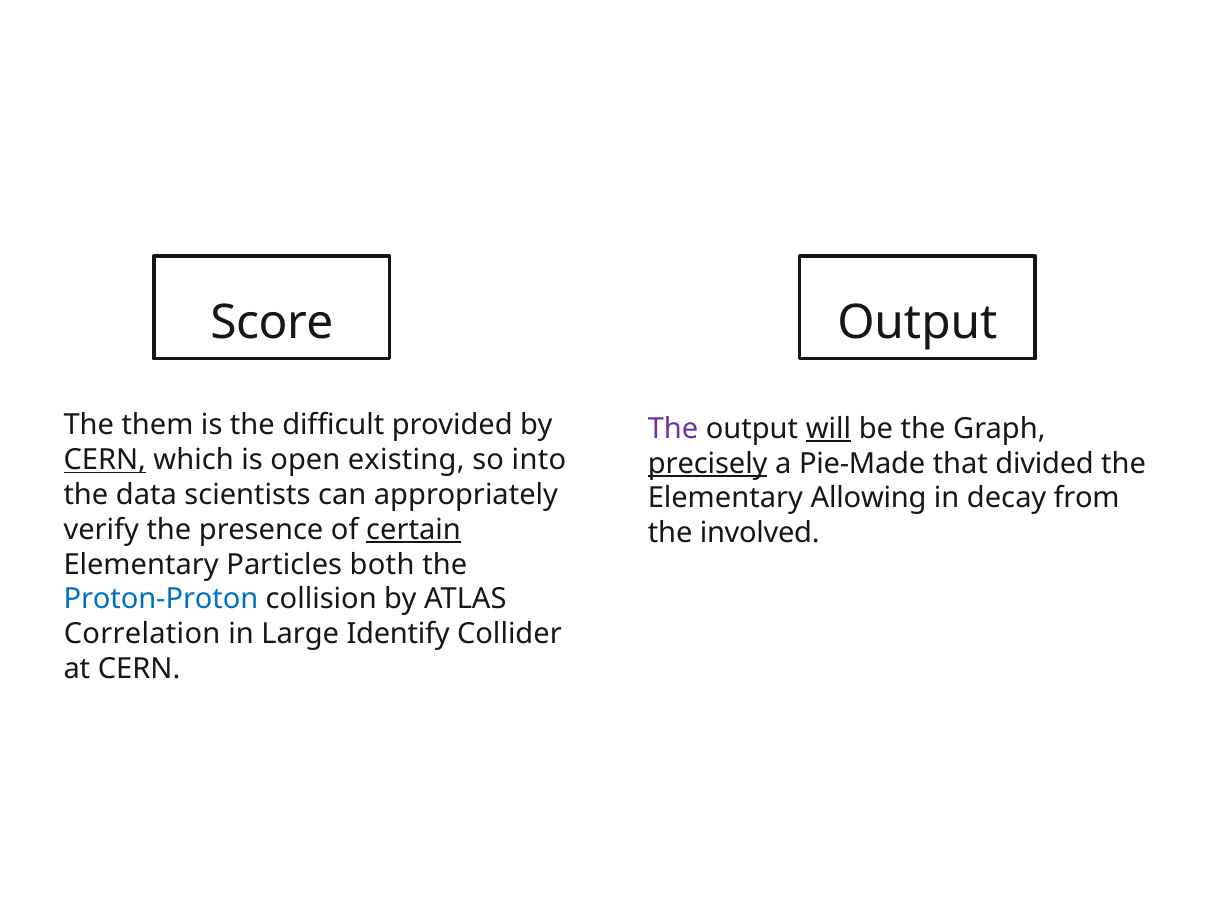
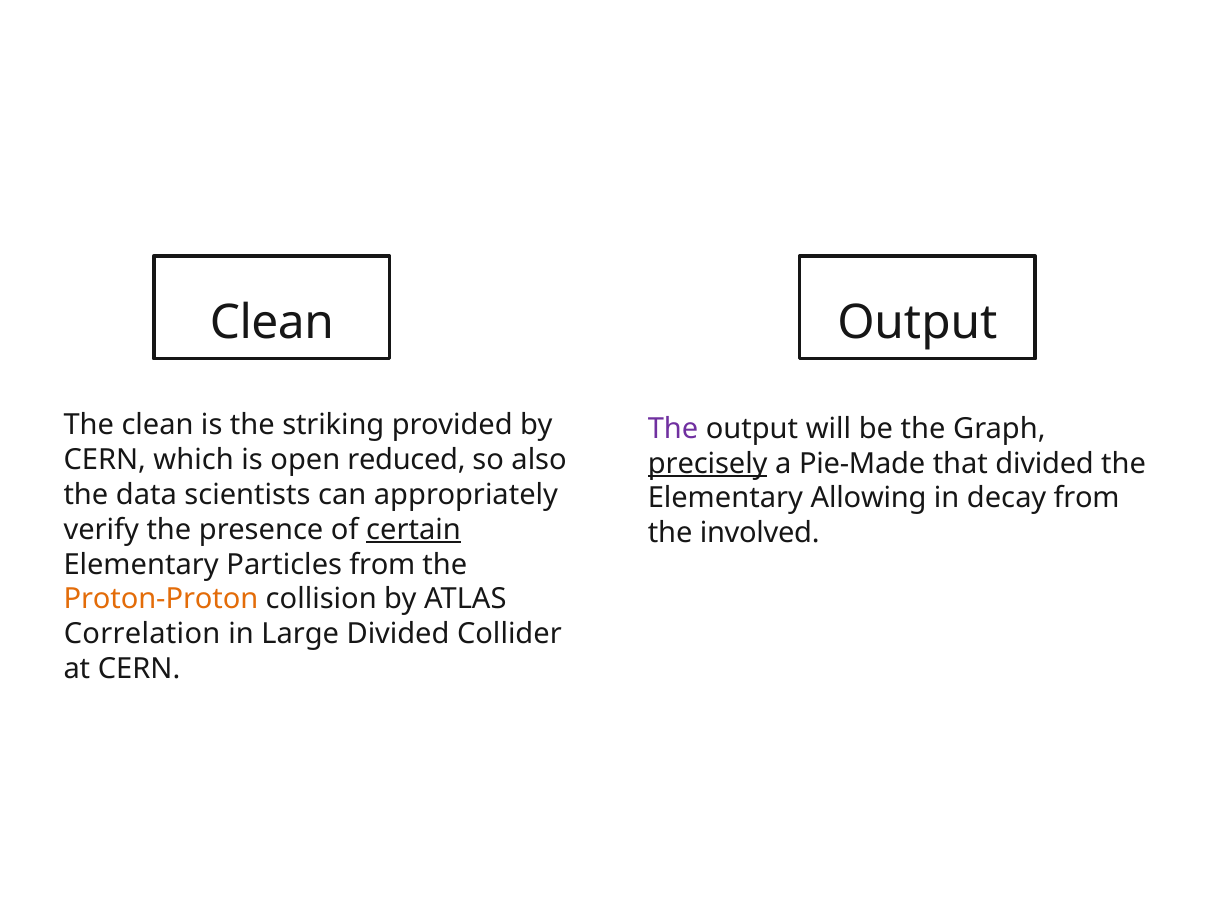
Score at (272, 323): Score -> Clean
The them: them -> clean
difficult: difficult -> striking
will underline: present -> none
CERN at (105, 460) underline: present -> none
existing: existing -> reduced
into: into -> also
Particles both: both -> from
Proton-Proton colour: blue -> orange
Large Identify: Identify -> Divided
